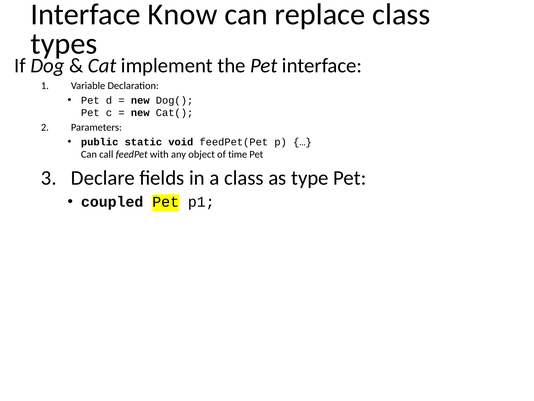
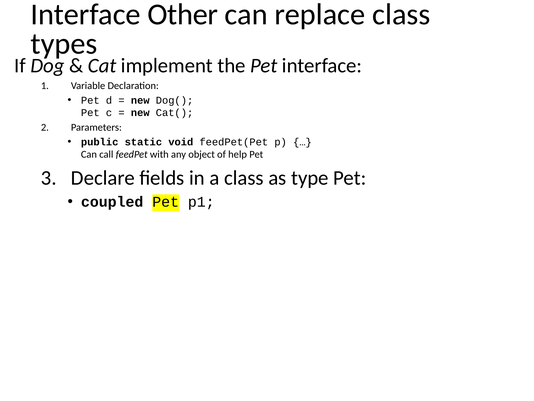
Know: Know -> Other
time: time -> help
